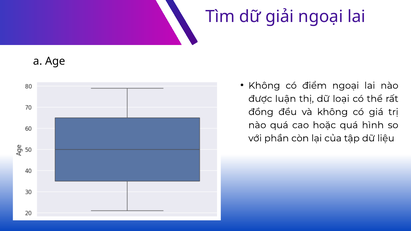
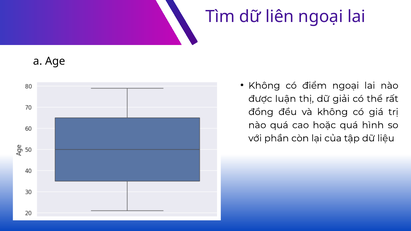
giải: giải -> liên
loại: loại -> giải
